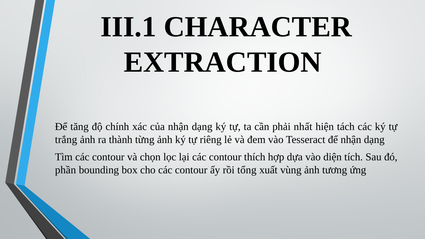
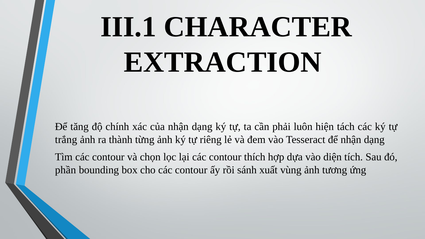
nhất: nhất -> luôn
tổng: tổng -> sánh
